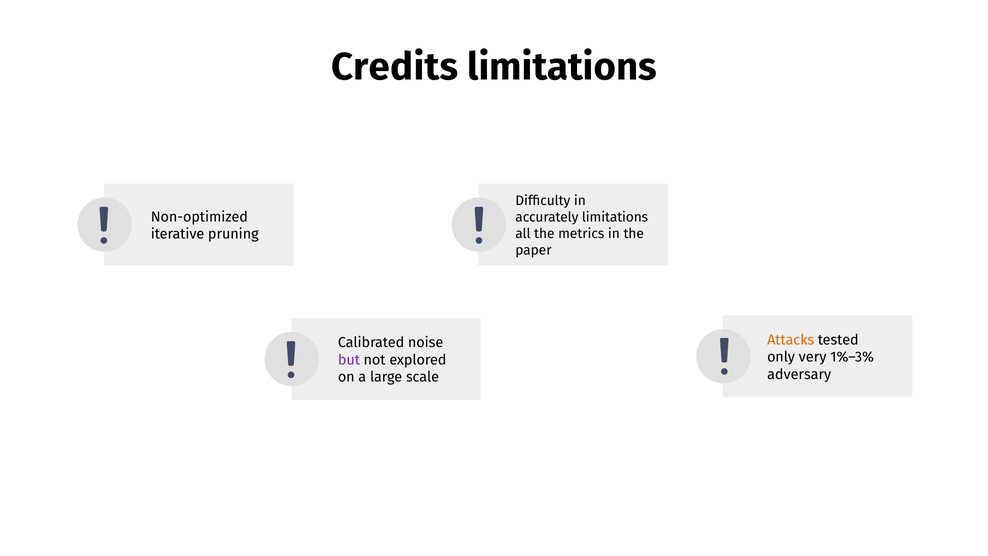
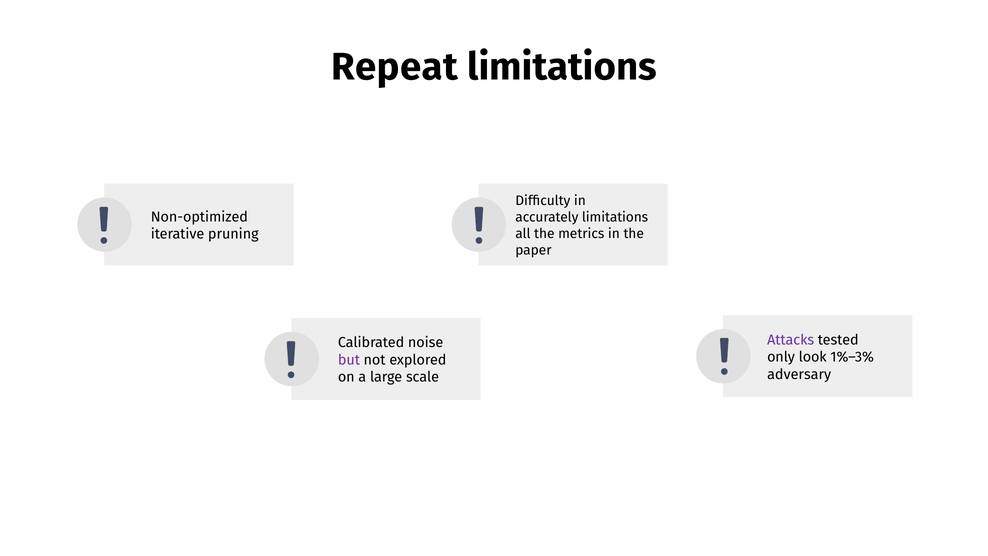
Credits: Credits -> Repeat
Attacks colour: orange -> purple
very: very -> look
